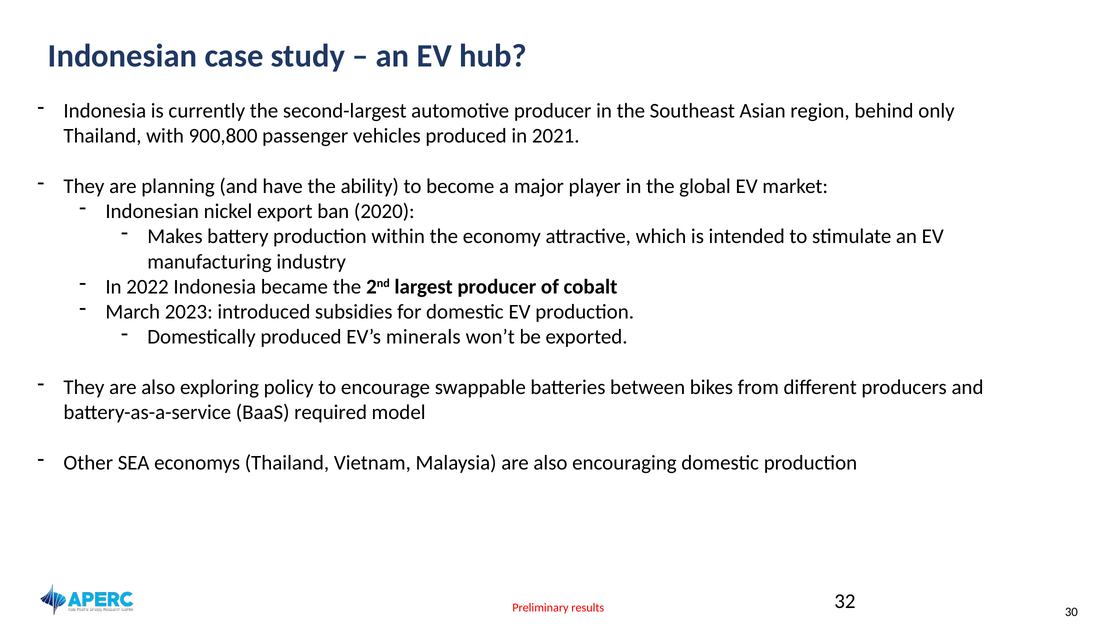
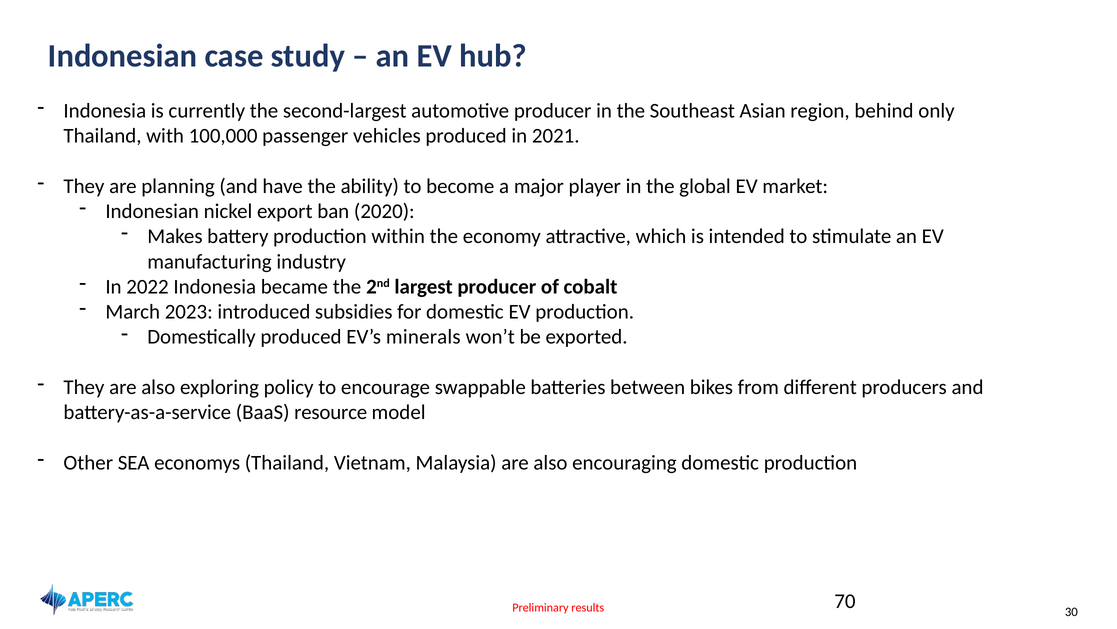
900,800: 900,800 -> 100,000
required: required -> resource
32: 32 -> 70
